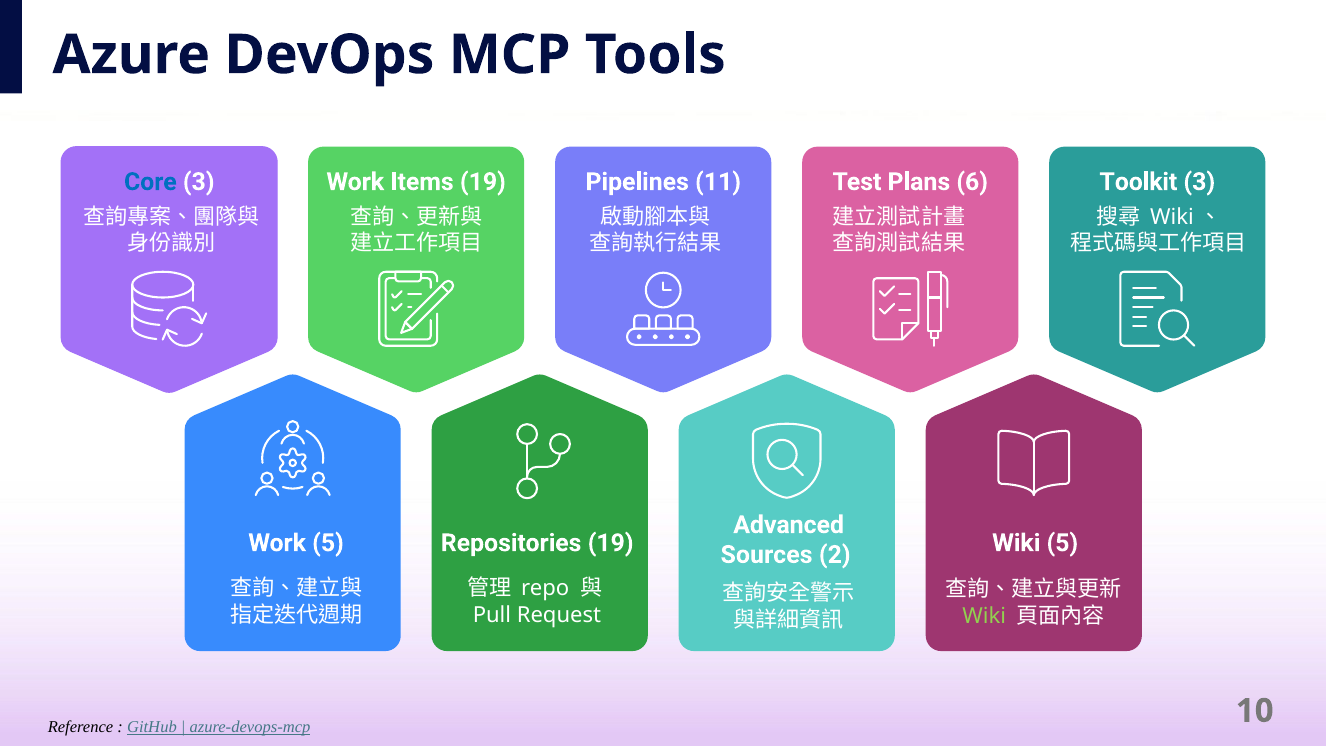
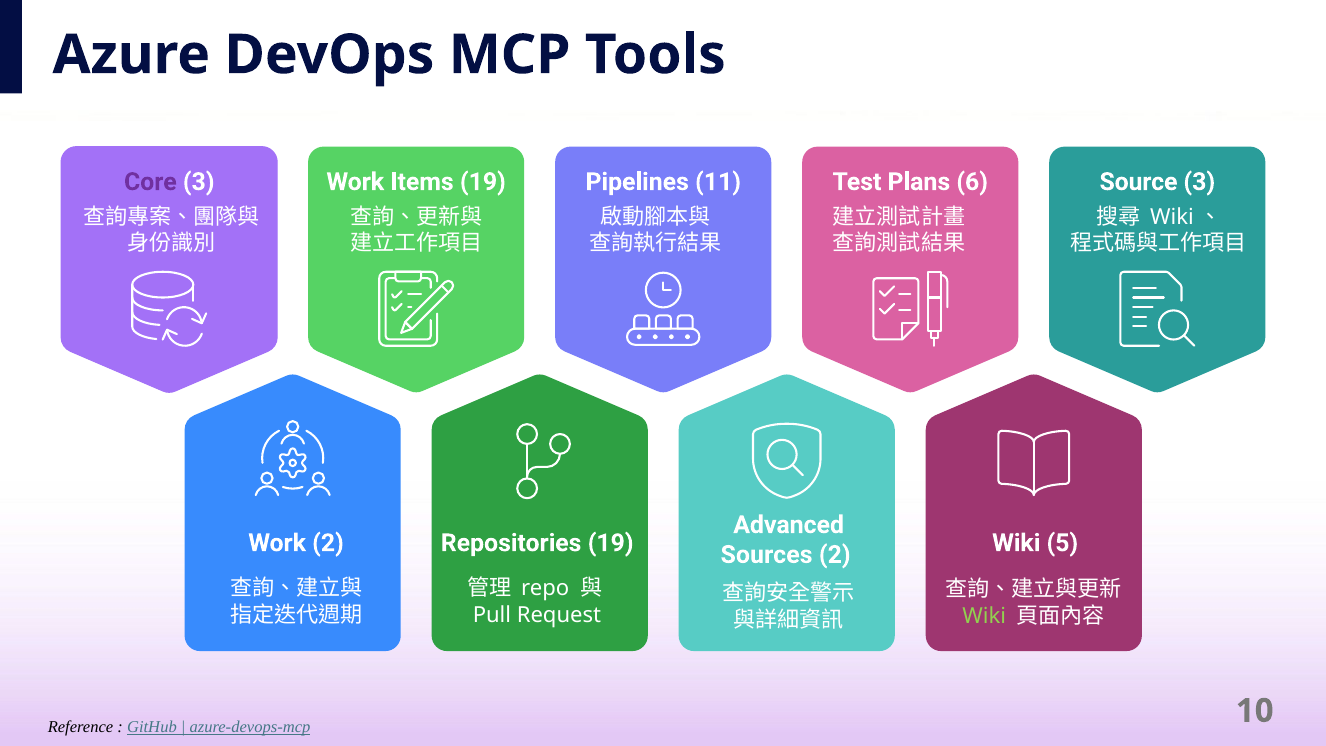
Core colour: blue -> purple
Toolkit: Toolkit -> Source
Work 5: 5 -> 2
